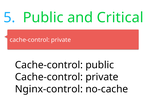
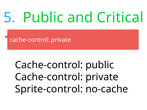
Nginx-control: Nginx-control -> Sprite-control
